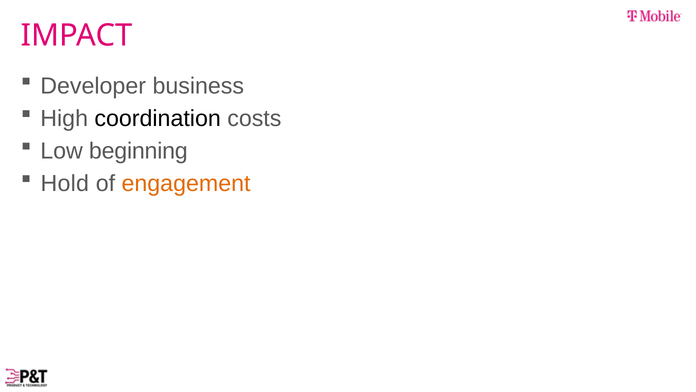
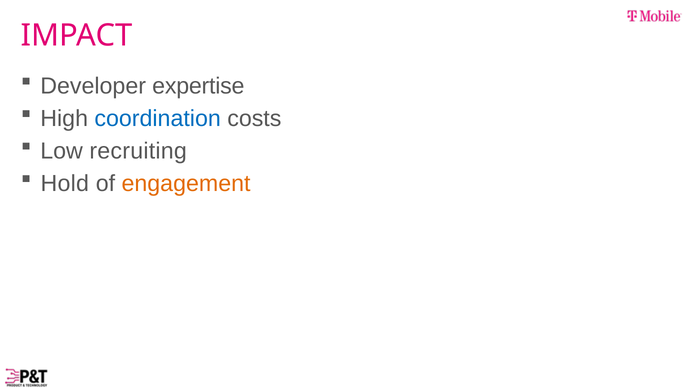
business: business -> expertise
coordination colour: black -> blue
beginning: beginning -> recruiting
